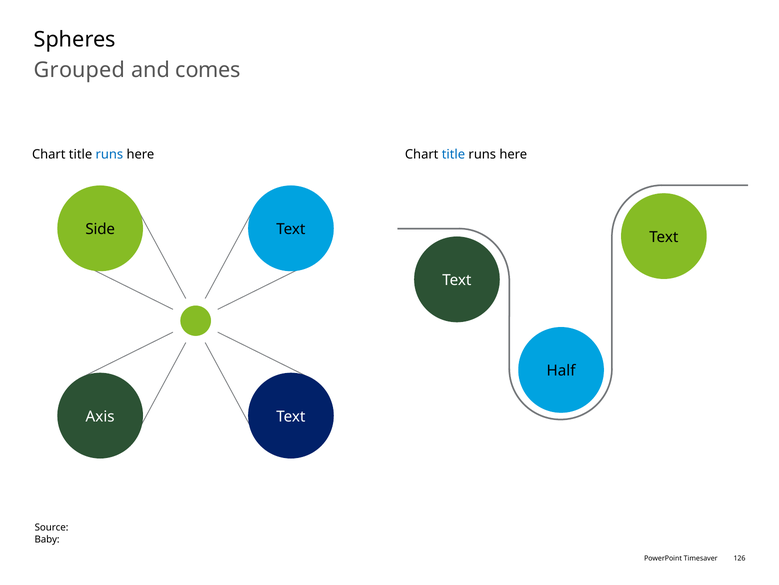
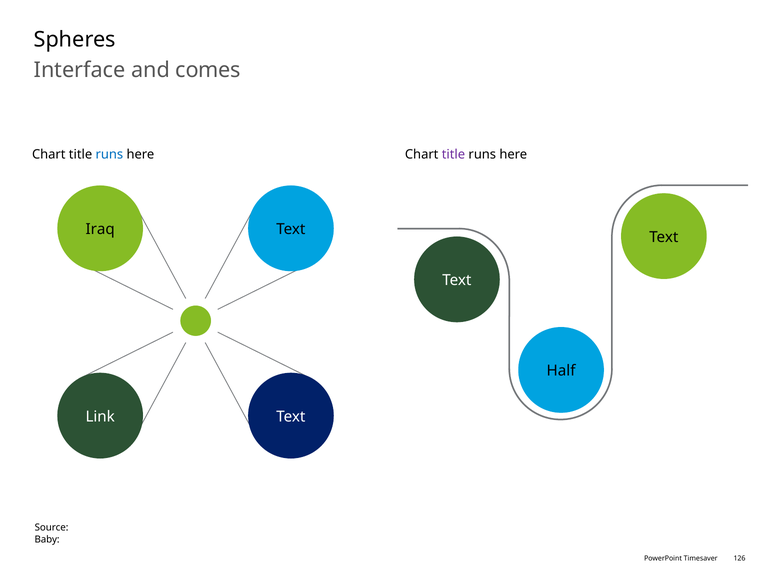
Grouped: Grouped -> Interface
title at (453, 154) colour: blue -> purple
Side: Side -> Iraq
Axis: Axis -> Link
